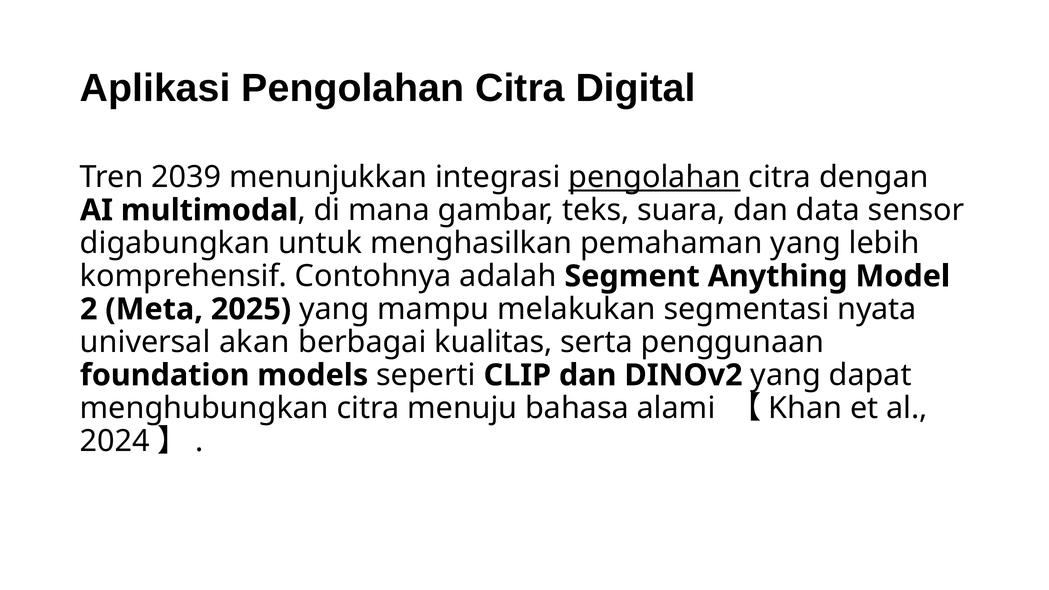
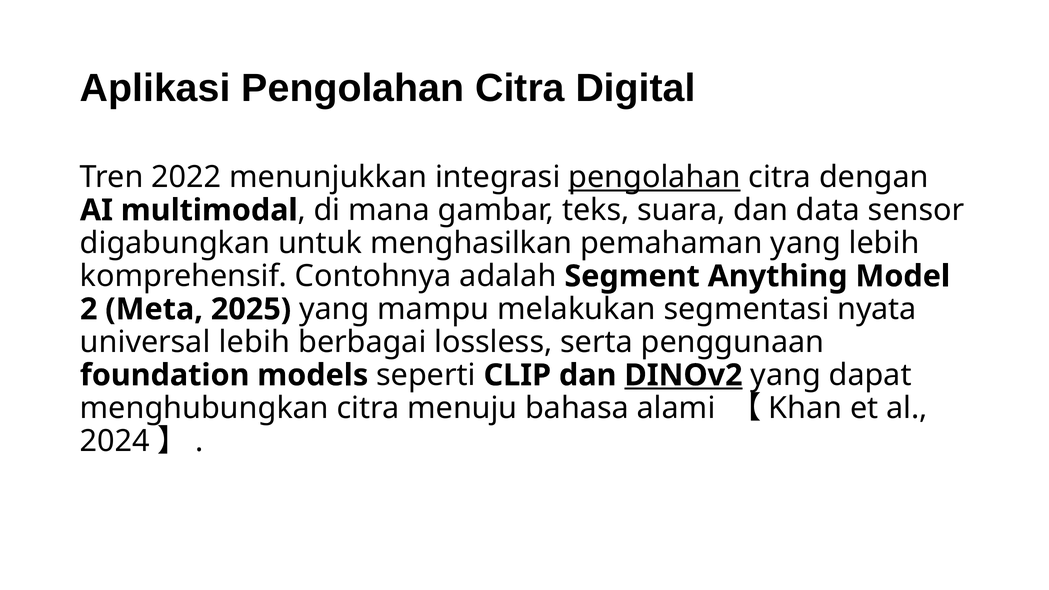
2039: 2039 -> 2022
universal akan: akan -> lebih
kualitas: kualitas -> lossless
DINOv2 underline: none -> present
